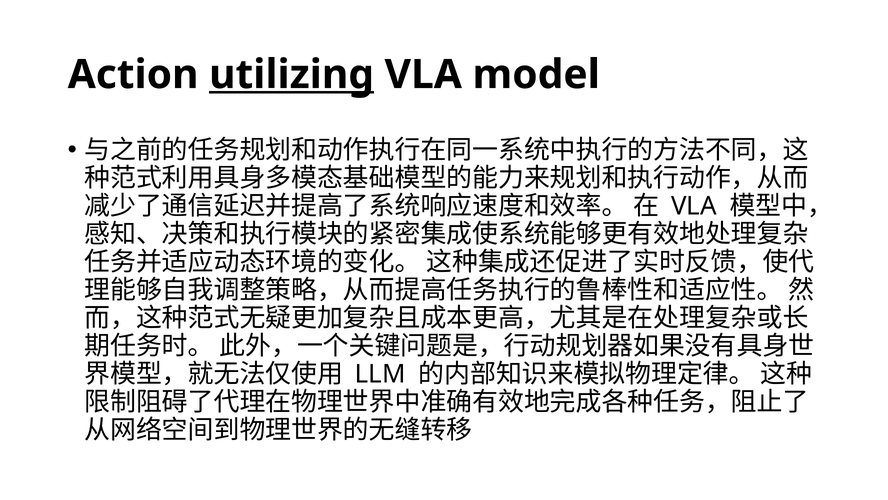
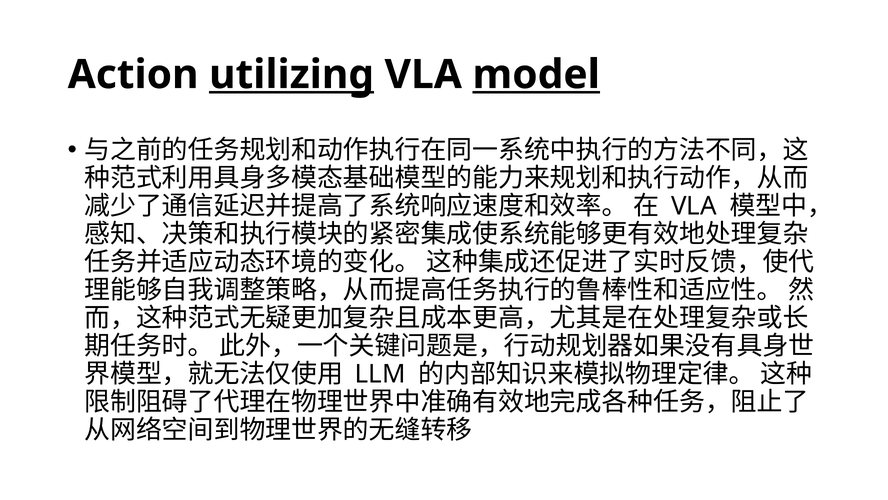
model underline: none -> present
